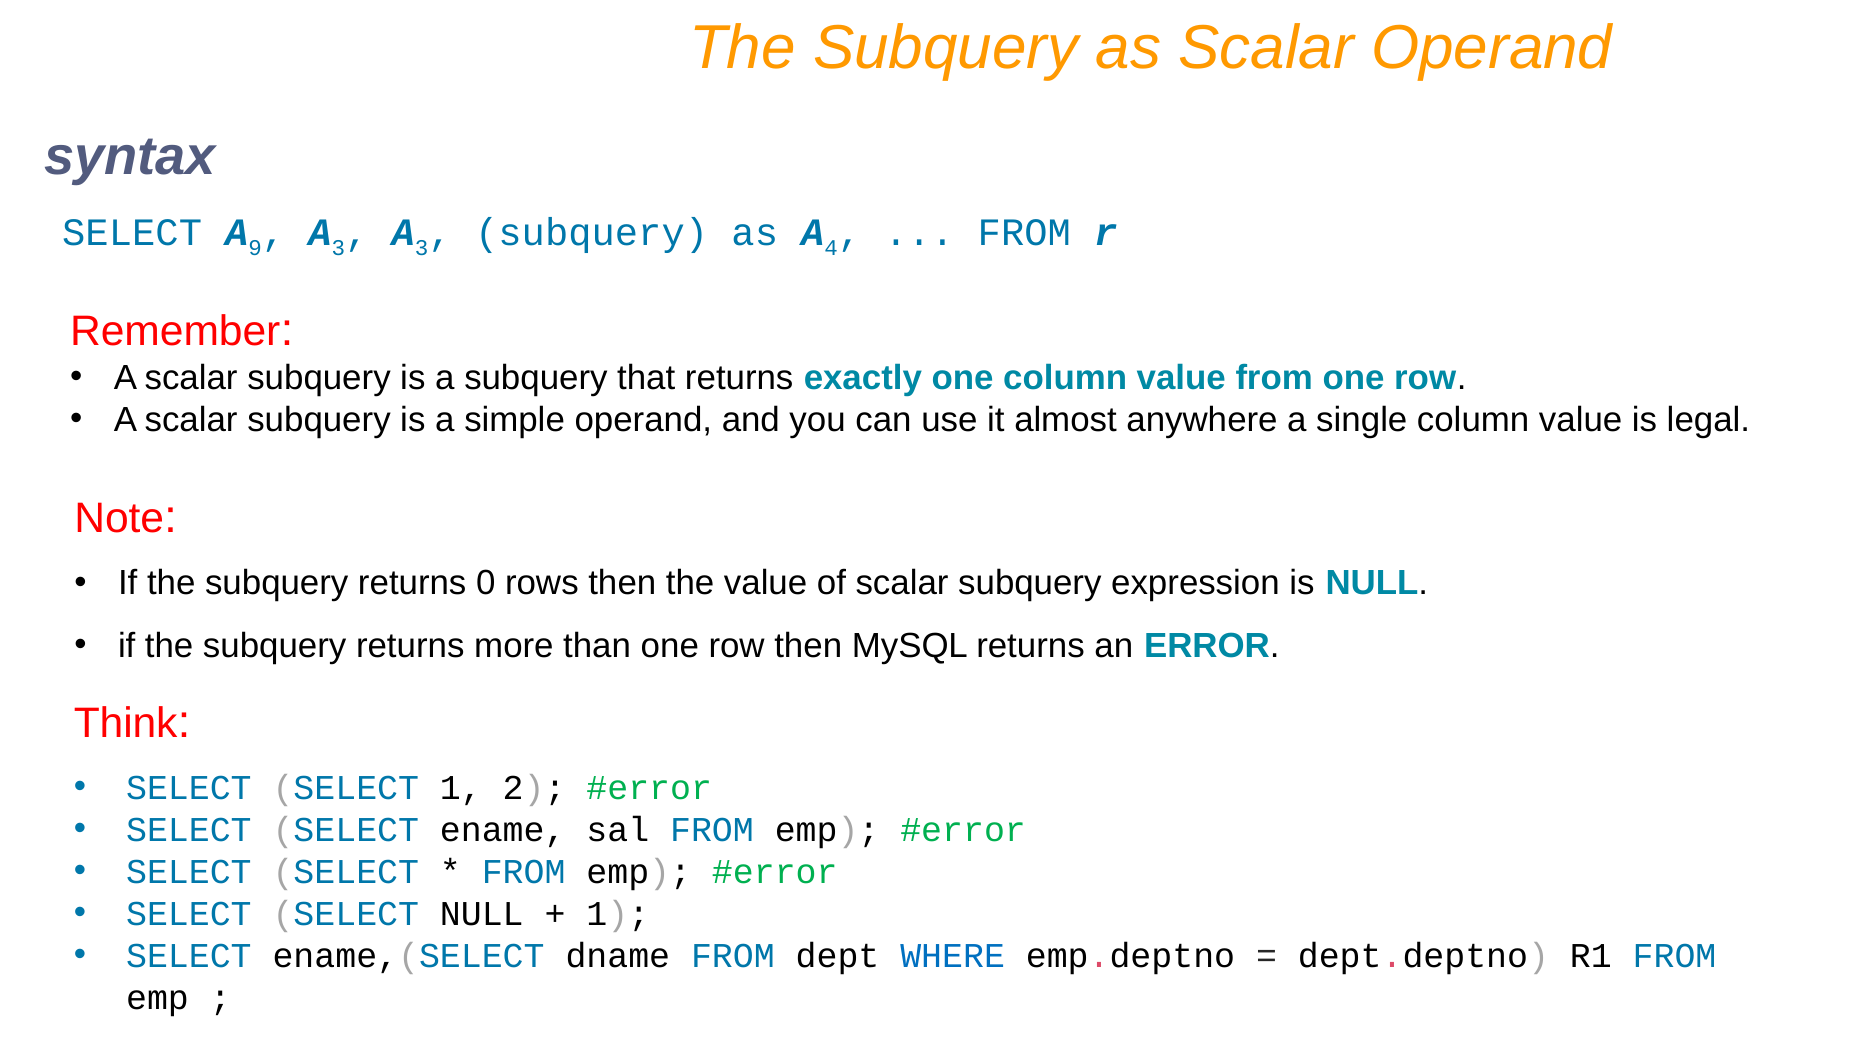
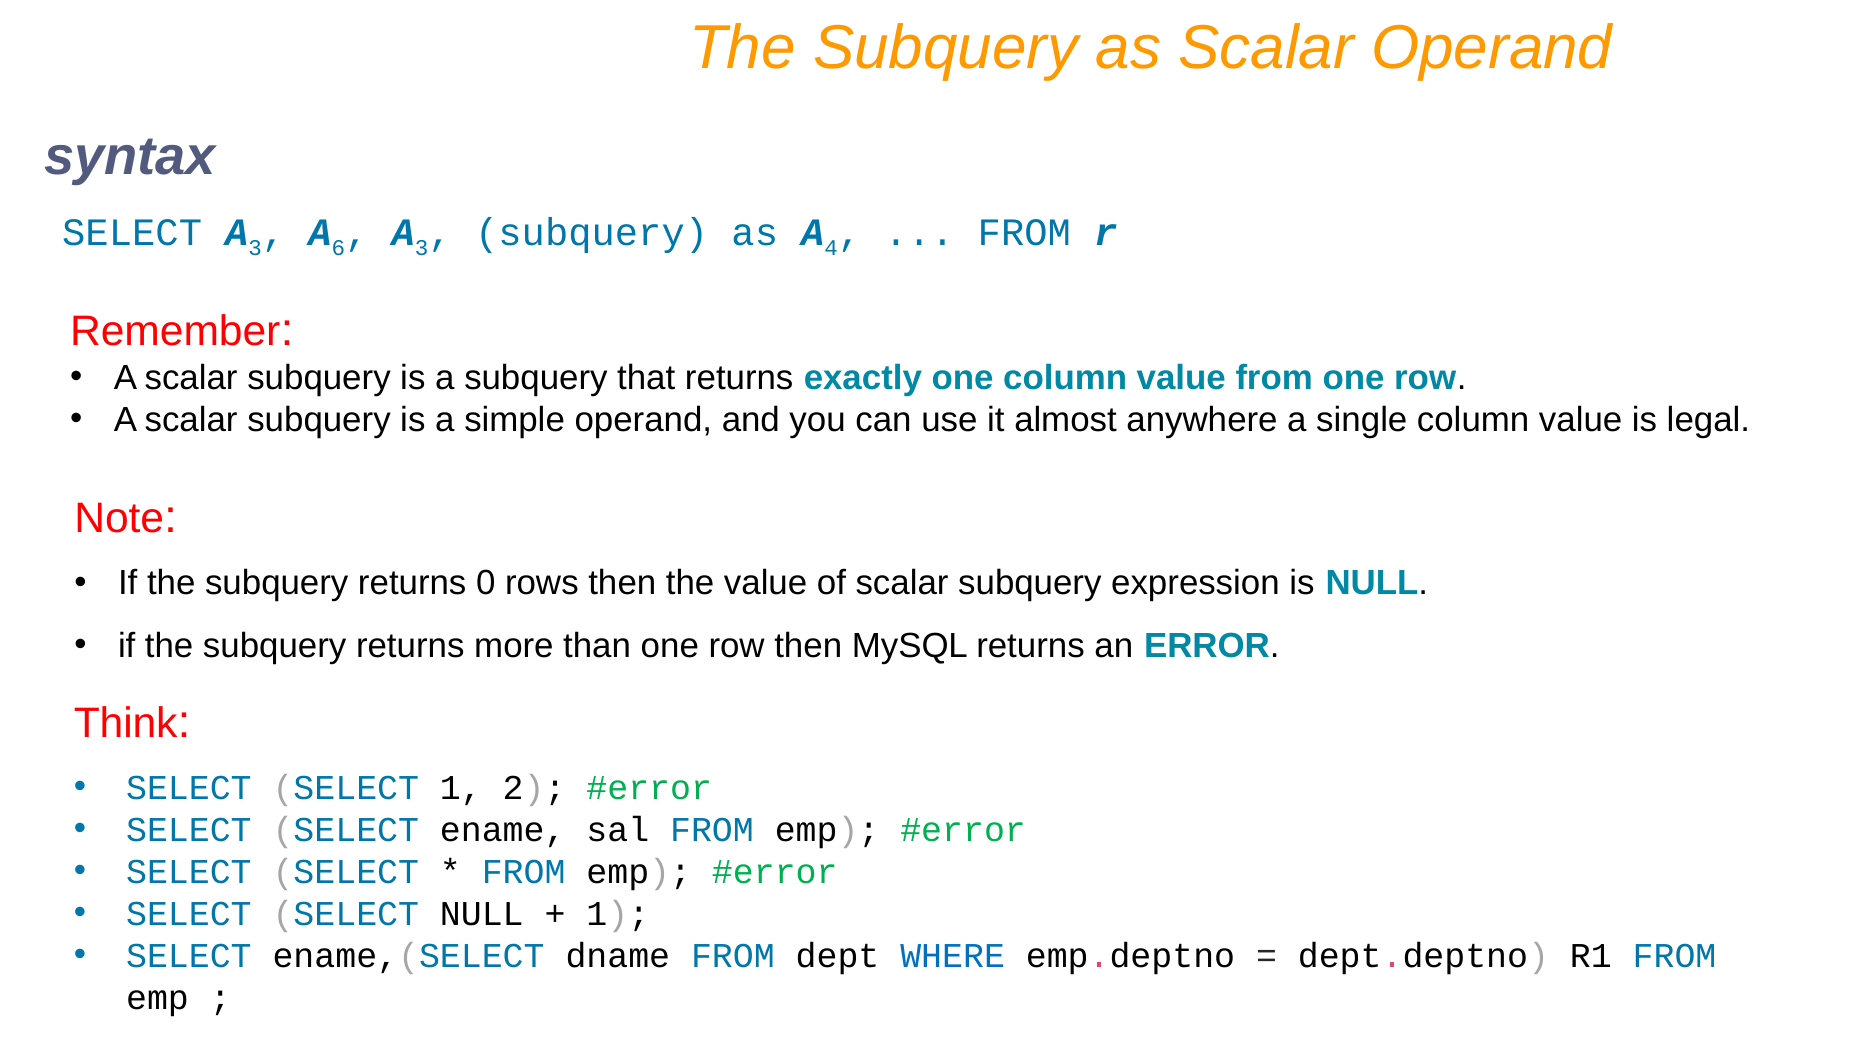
SELECT A 9: 9 -> 3
3 at (338, 248): 3 -> 6
